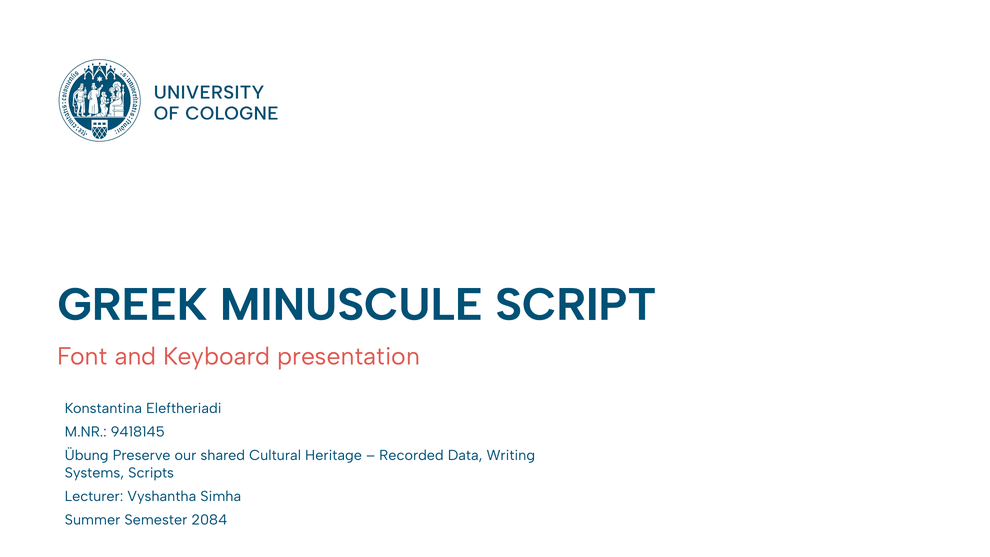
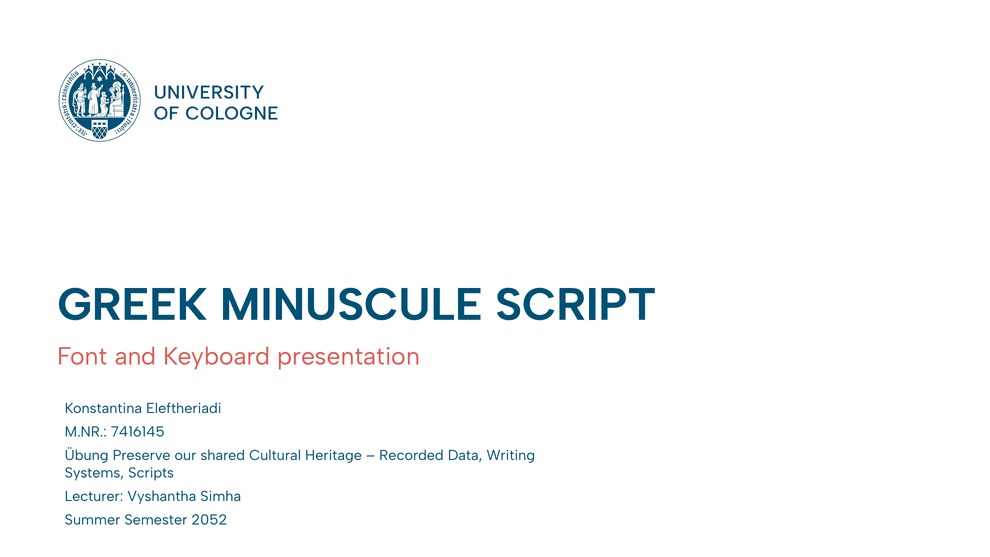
9418145: 9418145 -> 7416145
2084: 2084 -> 2052
